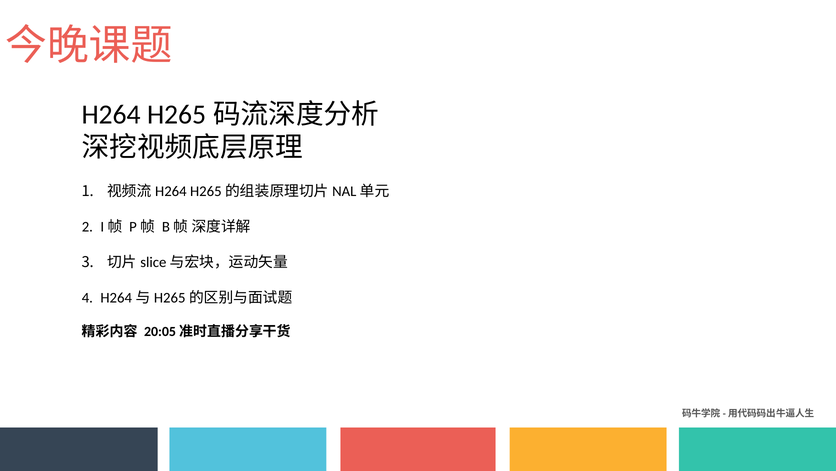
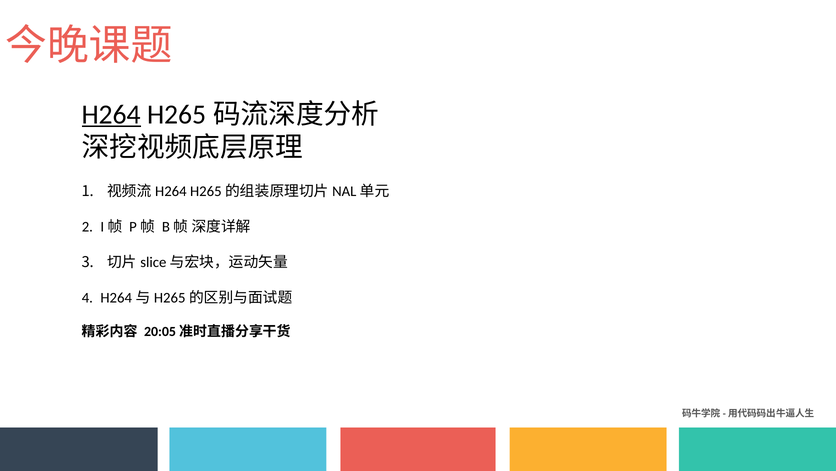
H264 underline: none -> present
